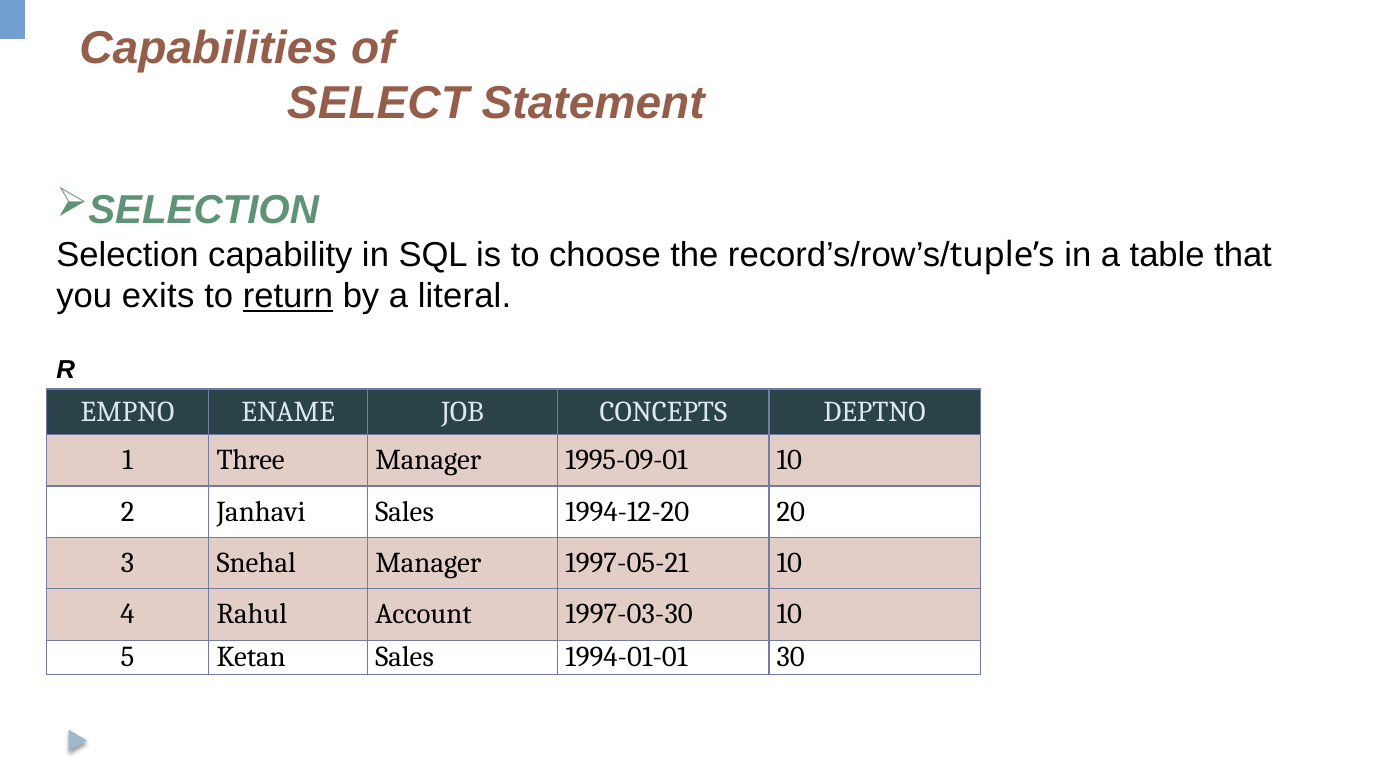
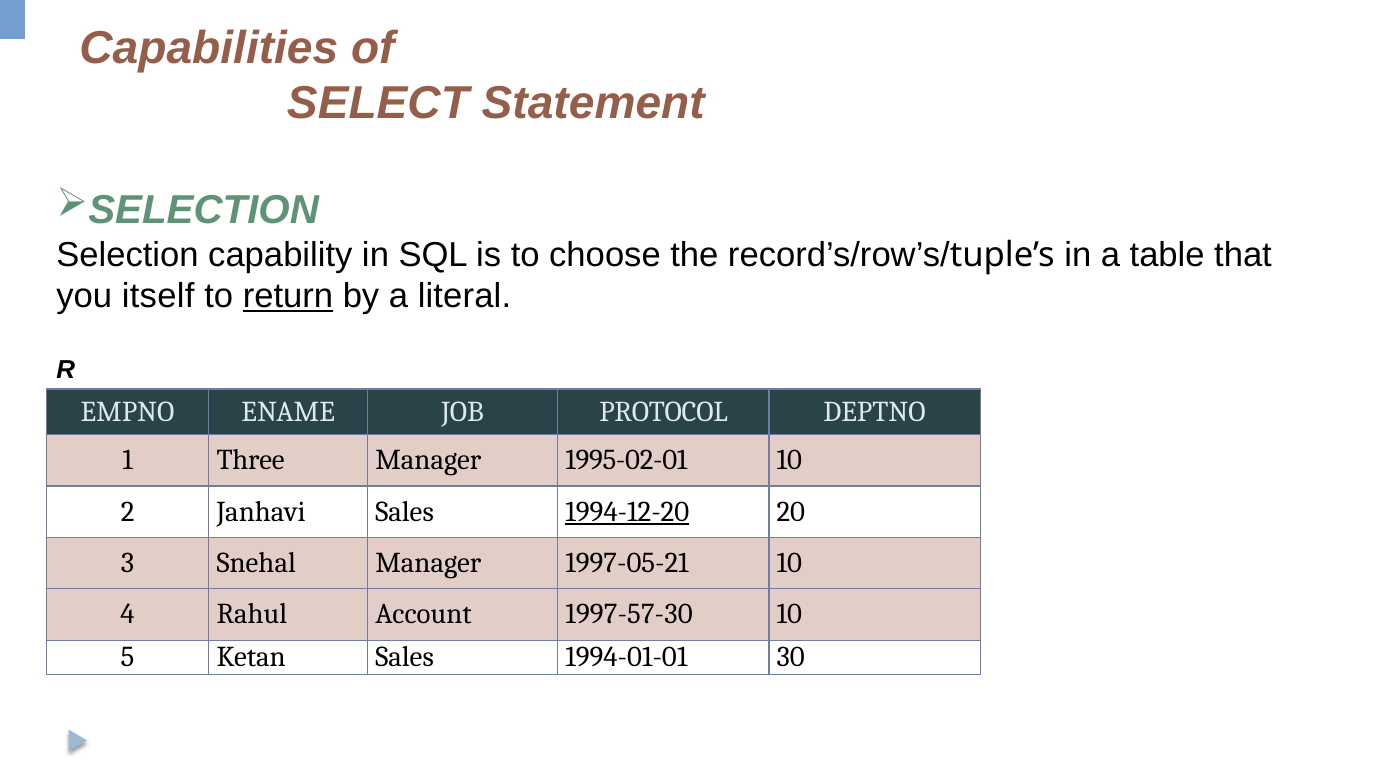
exits: exits -> itself
CONCEPTS: CONCEPTS -> PROTOCOL
1995-09-01: 1995-09-01 -> 1995-02-01
1994-12-20 underline: none -> present
1997-03-30: 1997-03-30 -> 1997-57-30
